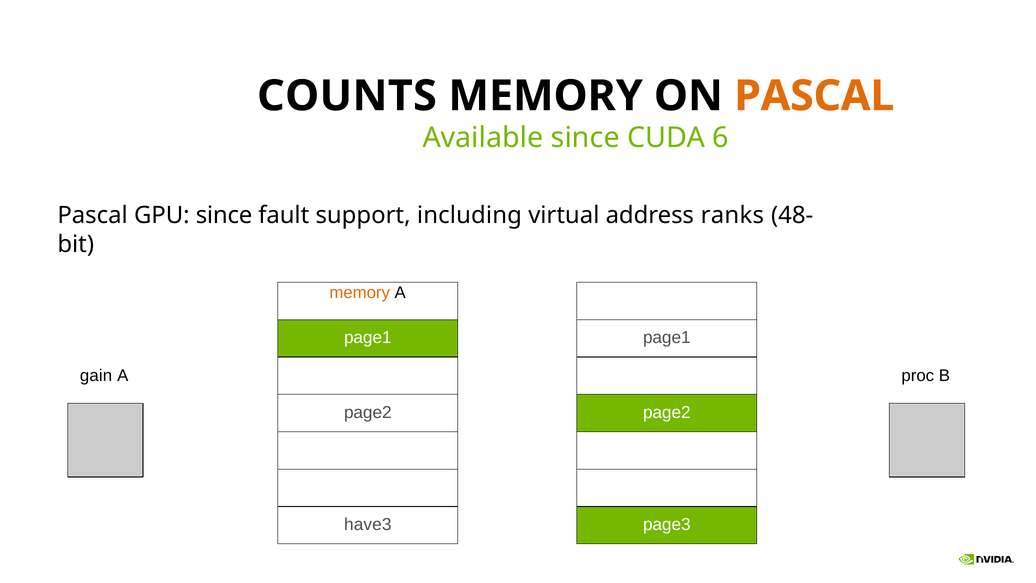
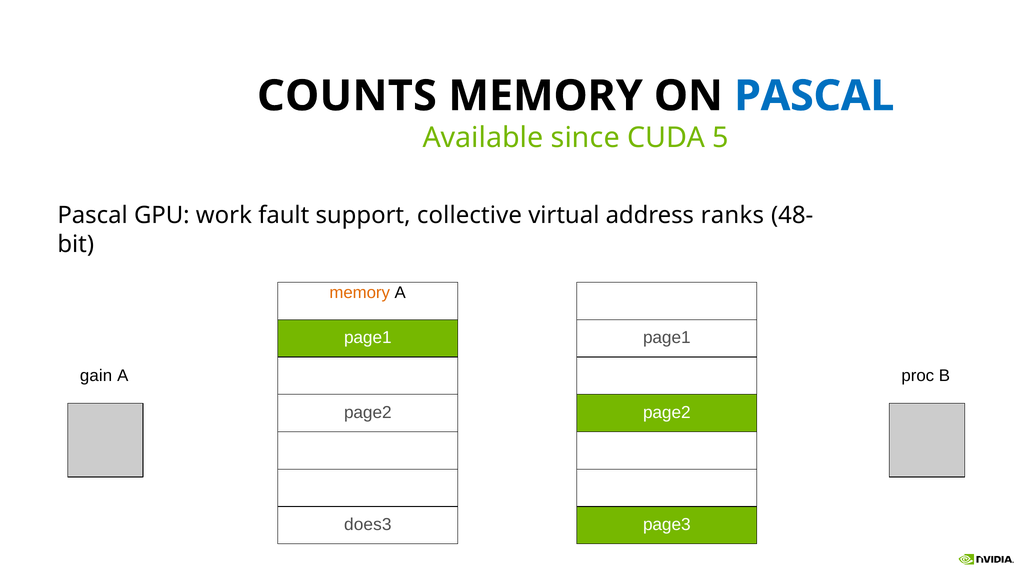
PASCAL at (814, 96) colour: orange -> blue
6: 6 -> 5
GPU since: since -> work
including: including -> collective
have3: have3 -> does3
